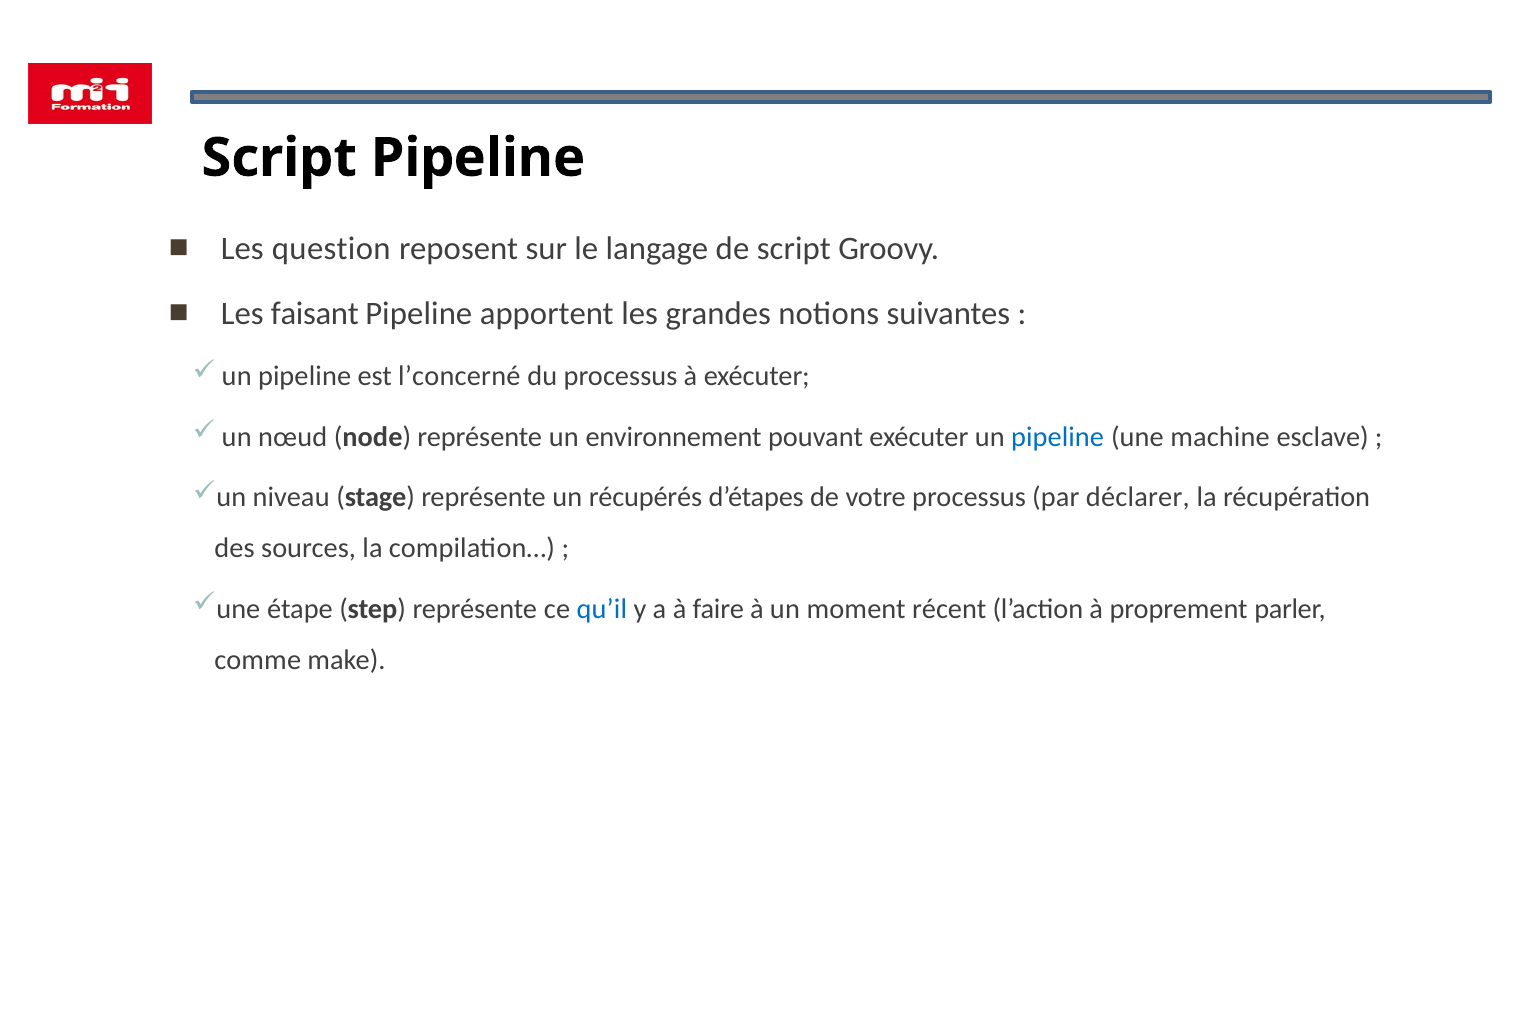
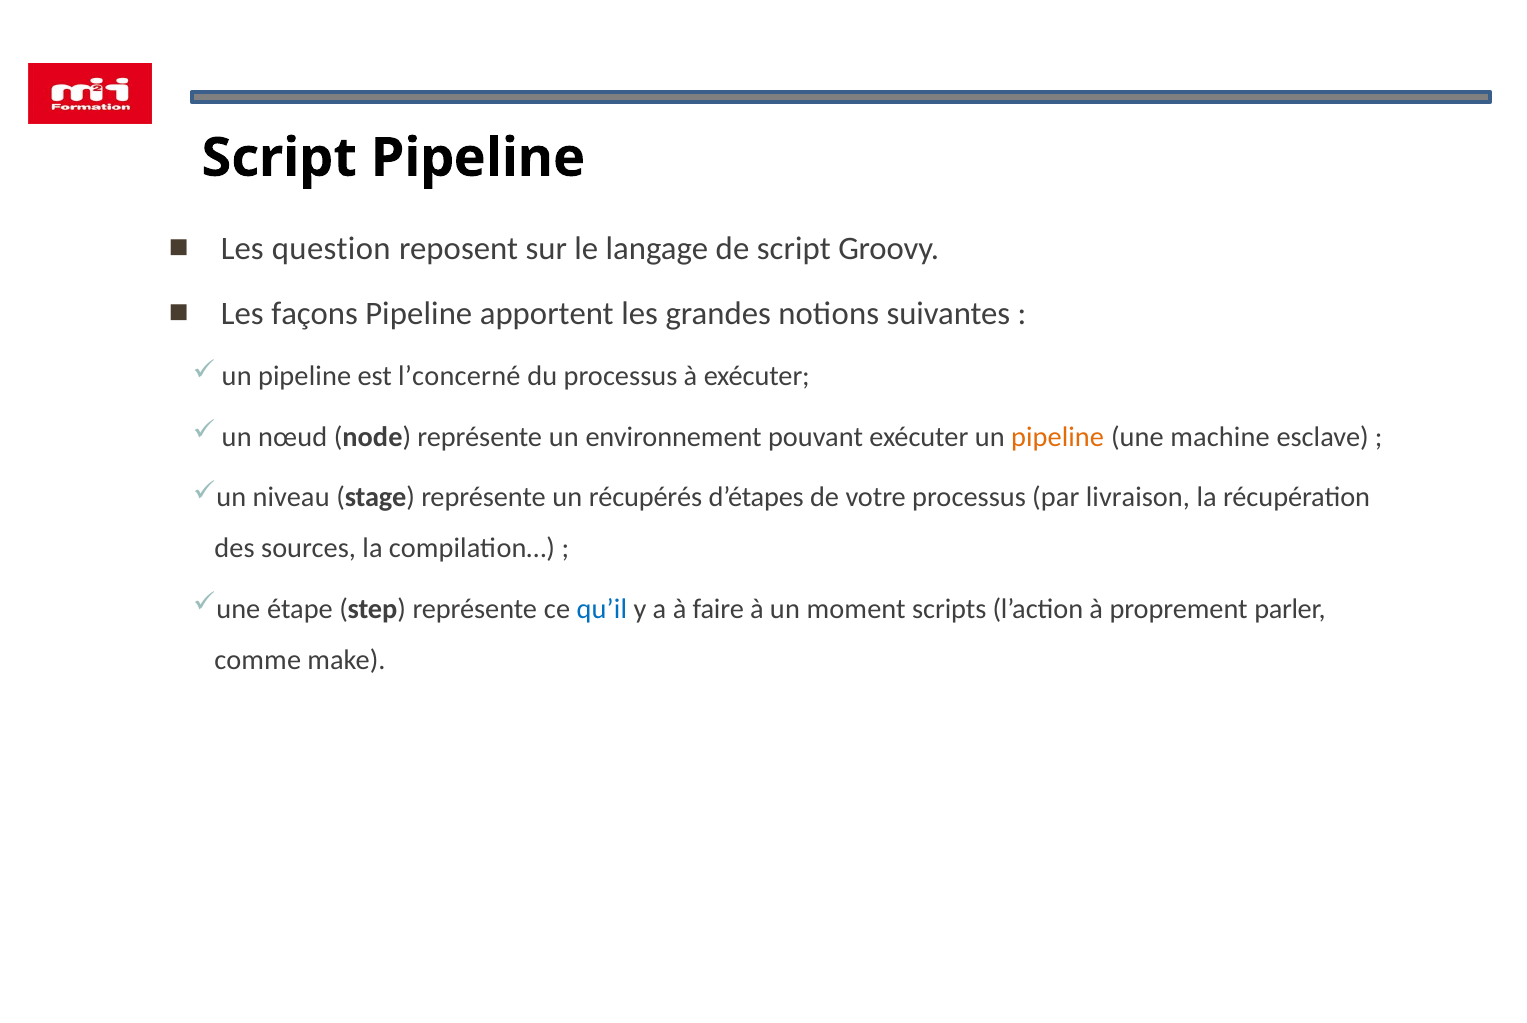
faisant: faisant -> façons
pipeline at (1058, 437) colour: blue -> orange
déclarer: déclarer -> livraison
récent: récent -> scripts
